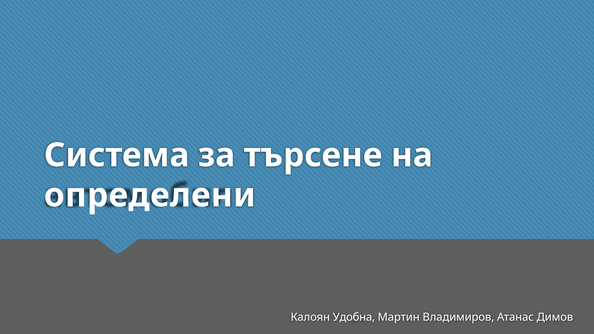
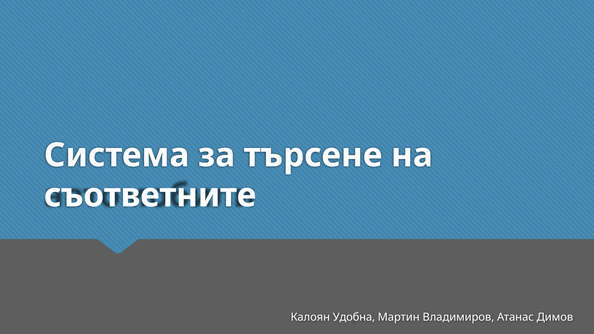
определени: определени -> съответните
